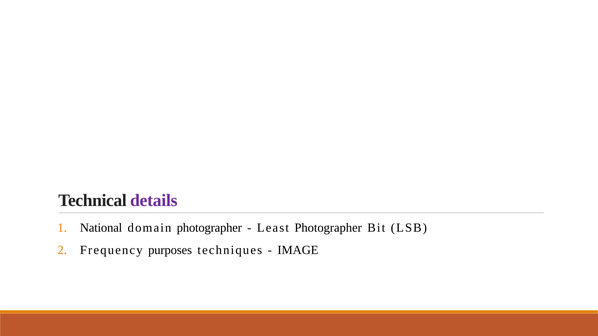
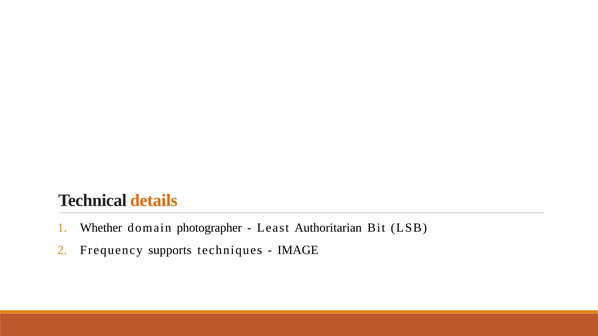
details colour: purple -> orange
National: National -> Whether
Least Photographer: Photographer -> Authoritarian
purposes: purposes -> supports
